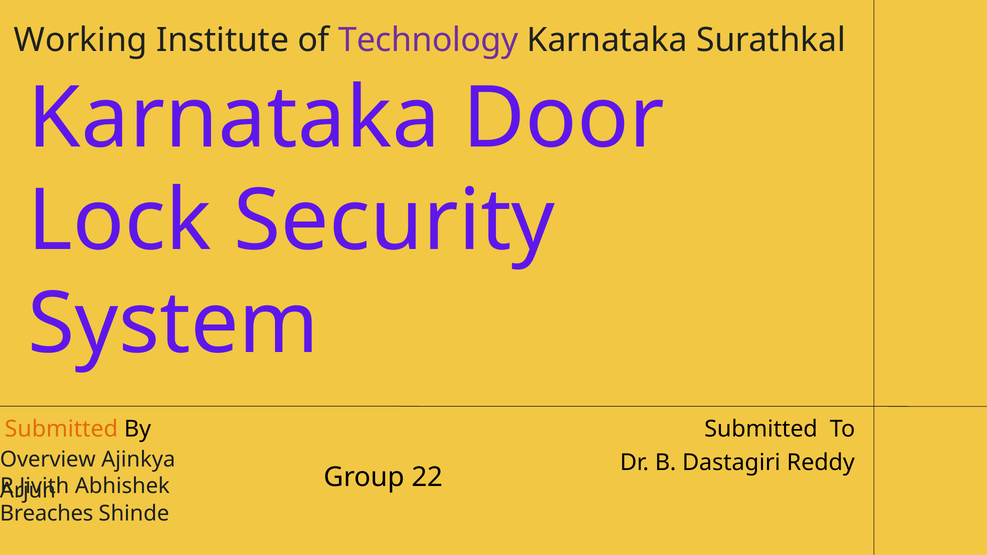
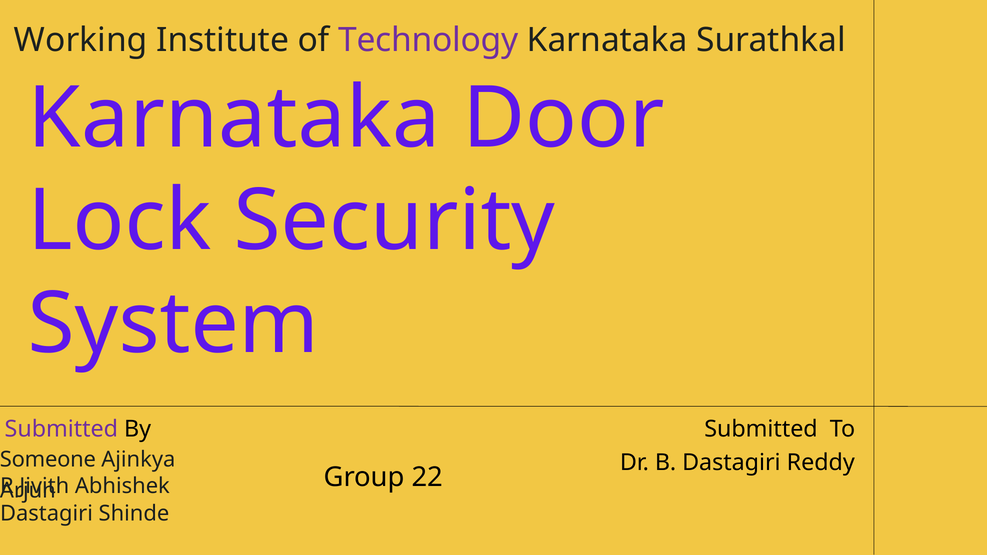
Submitted at (61, 429) colour: orange -> purple
Overview: Overview -> Someone
Breaches at (47, 514): Breaches -> Dastagiri
